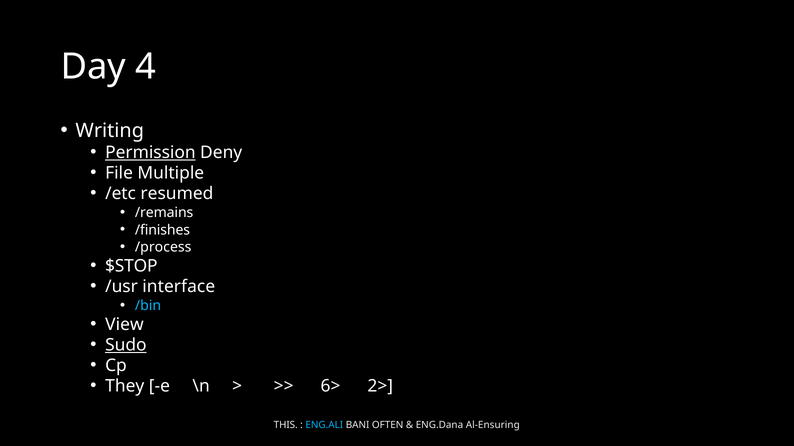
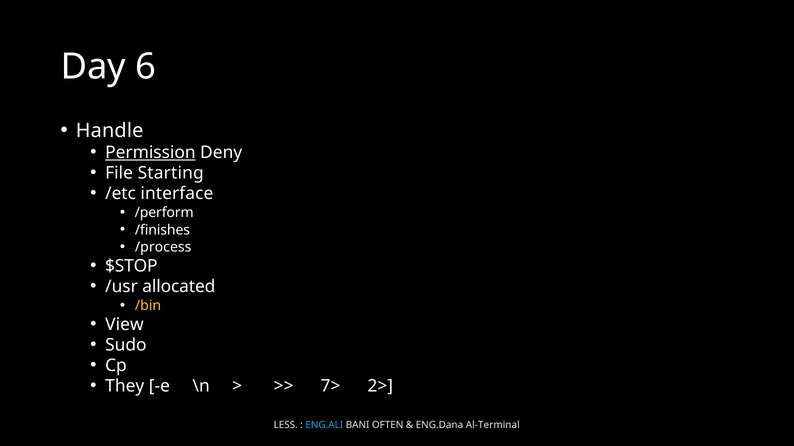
4: 4 -> 6
Writing: Writing -> Handle
Multiple: Multiple -> Starting
resumed: resumed -> interface
/remains: /remains -> /perform
interface: interface -> allocated
/bin colour: light blue -> yellow
Sudo underline: present -> none
6>: 6> -> 7>
THIS: THIS -> LESS
Al-Ensuring: Al-Ensuring -> Al-Terminal
